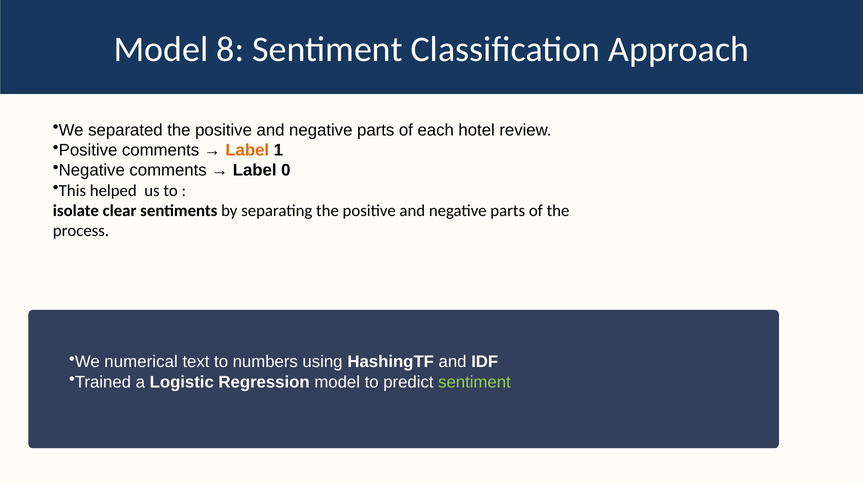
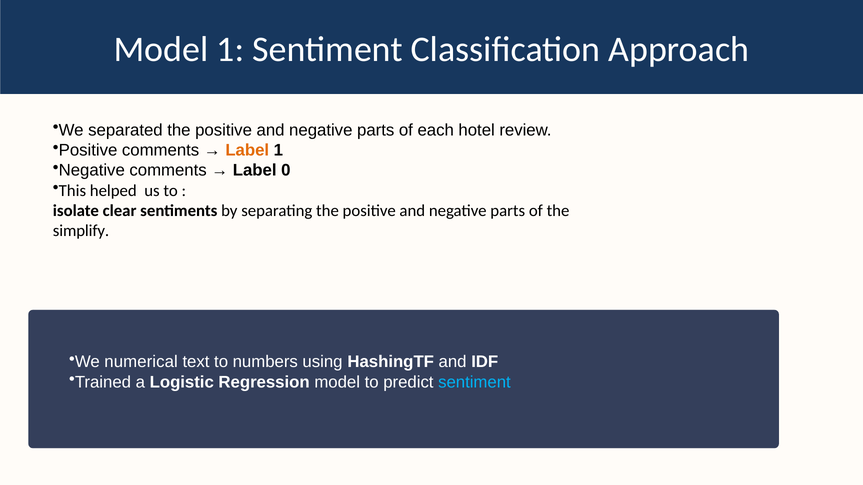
Model 8: 8 -> 1
process: process -> simplify
sentiment at (474, 382) colour: light green -> light blue
